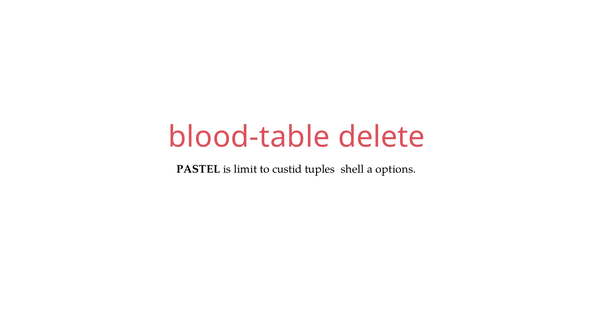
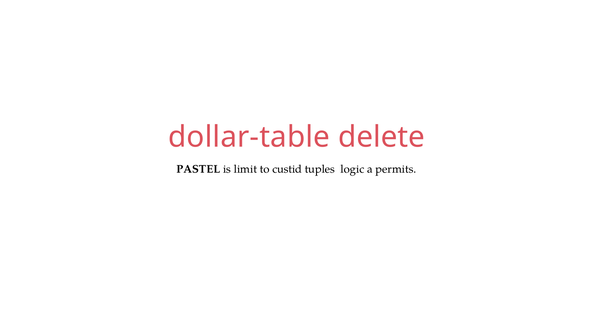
blood-table: blood-table -> dollar-table
shell: shell -> logic
options: options -> permits
